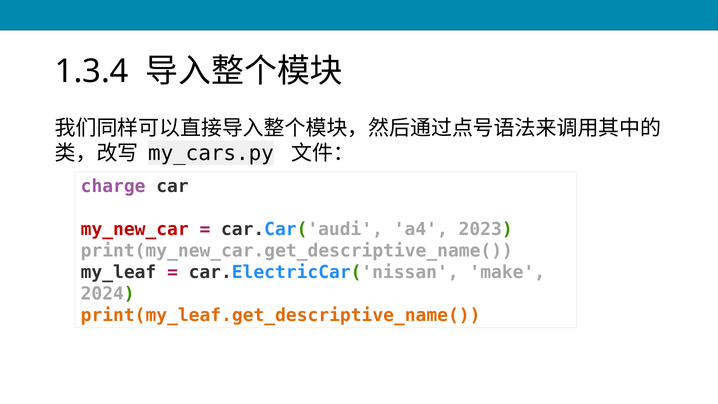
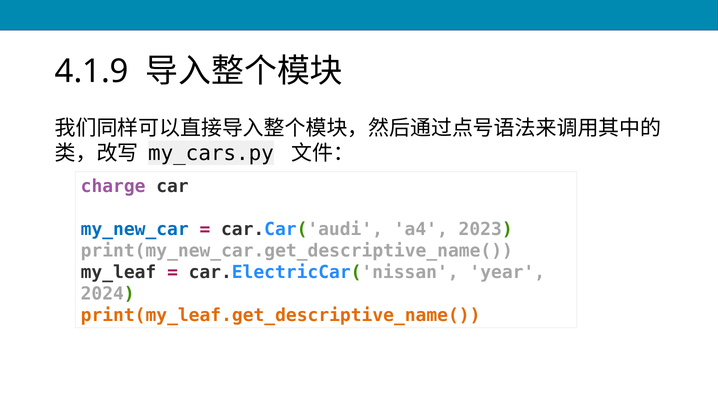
1.3.4: 1.3.4 -> 4.1.9
my_new_car colour: red -> blue
make: make -> year
